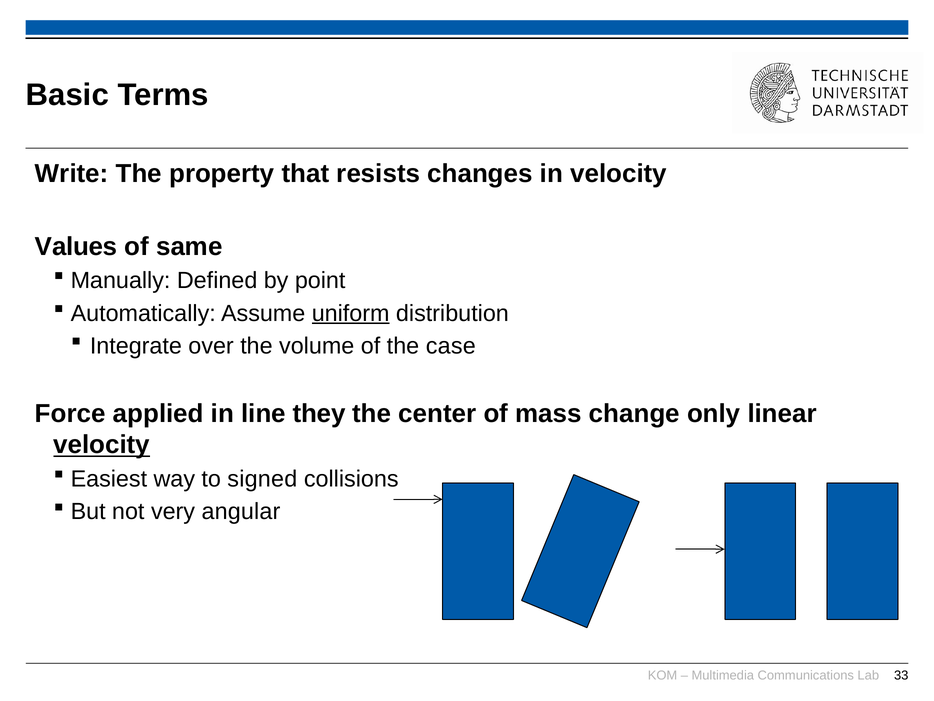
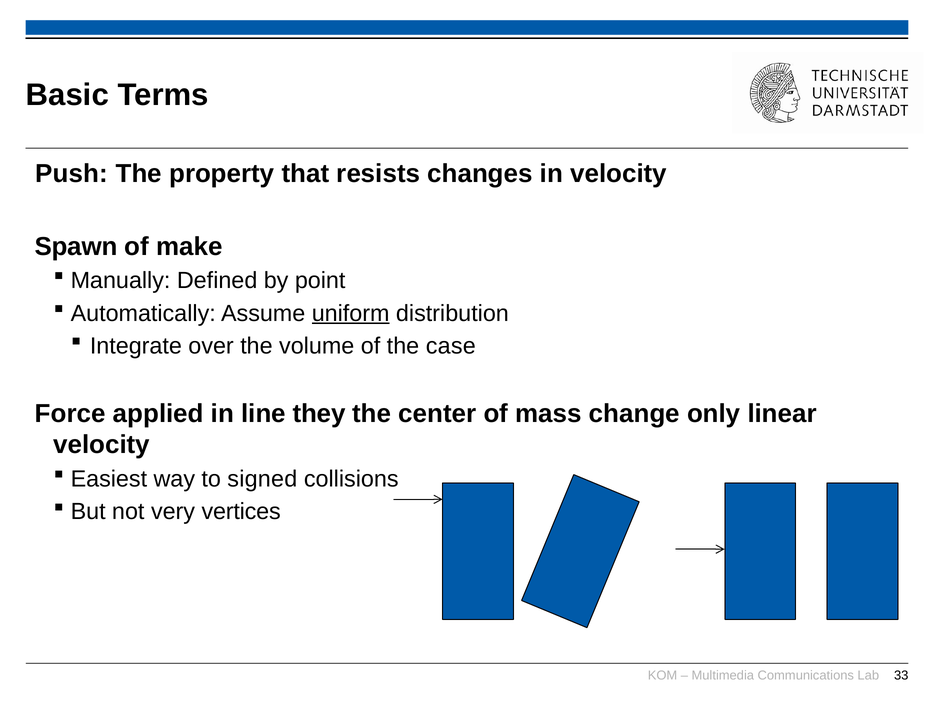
Write: Write -> Push
Values: Values -> Spawn
same: same -> make
velocity at (102, 445) underline: present -> none
angular: angular -> vertices
